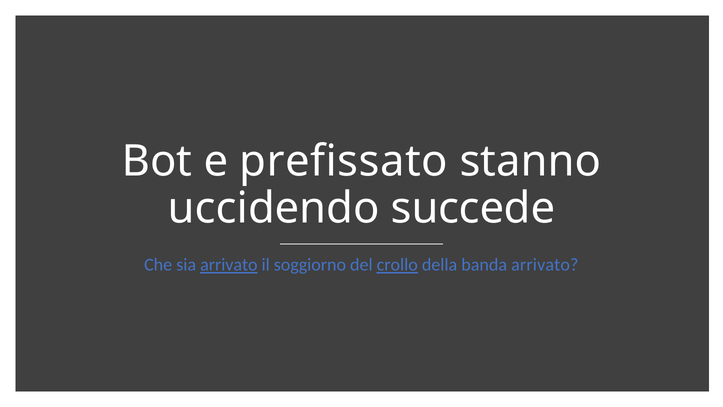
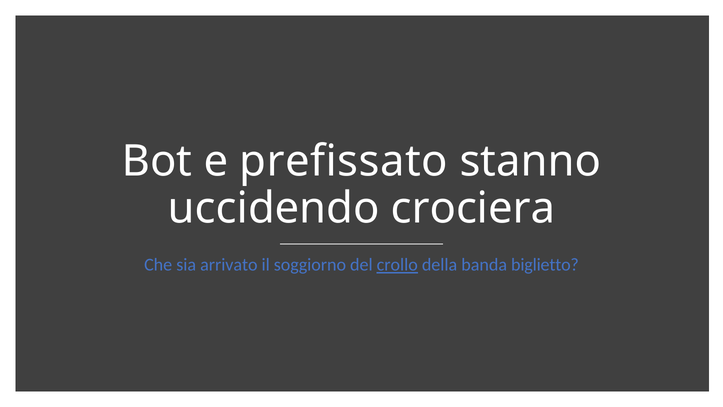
succede: succede -> crociera
arrivato at (229, 265) underline: present -> none
banda arrivato: arrivato -> biglietto
